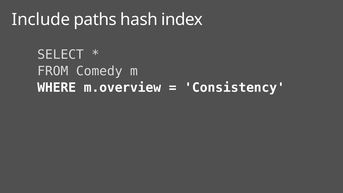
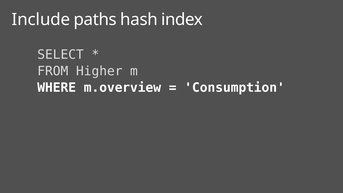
Comedy: Comedy -> Higher
Consistency: Consistency -> Consumption
